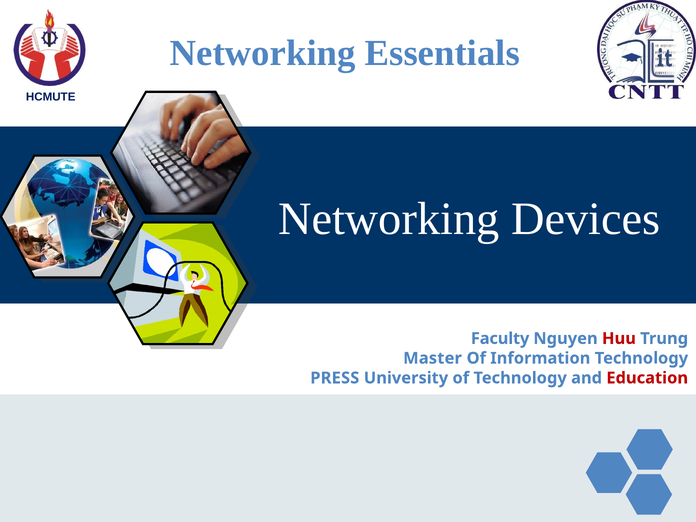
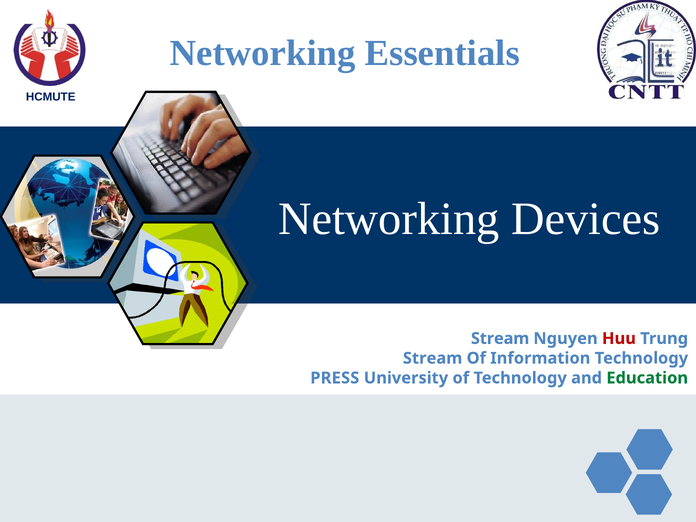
Faculty at (500, 338): Faculty -> Stream
Master at (433, 358): Master -> Stream
Education colour: red -> green
